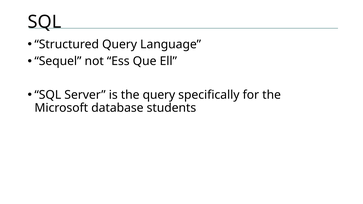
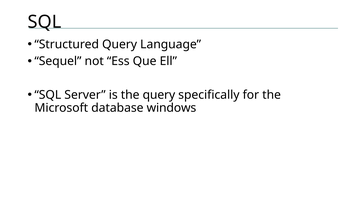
students: students -> windows
